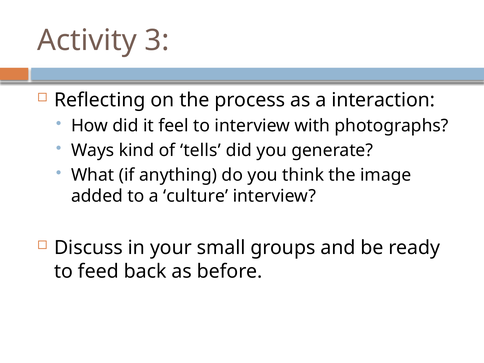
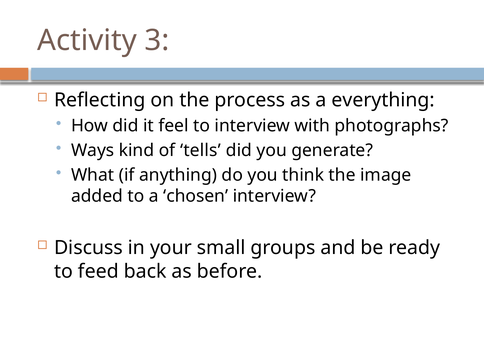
interaction: interaction -> everything
culture: culture -> chosen
